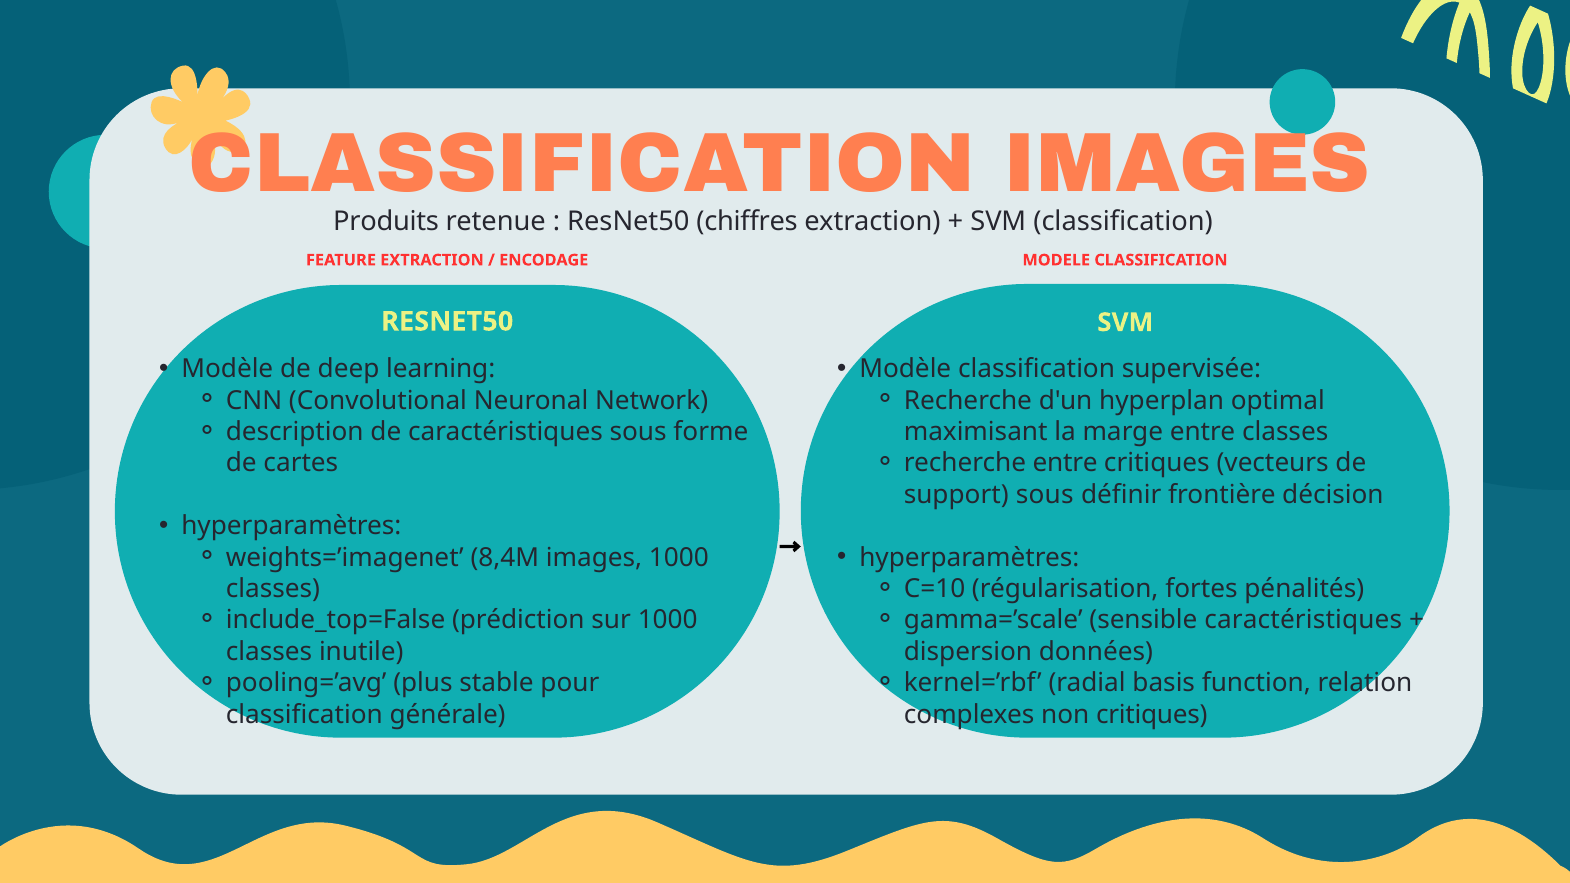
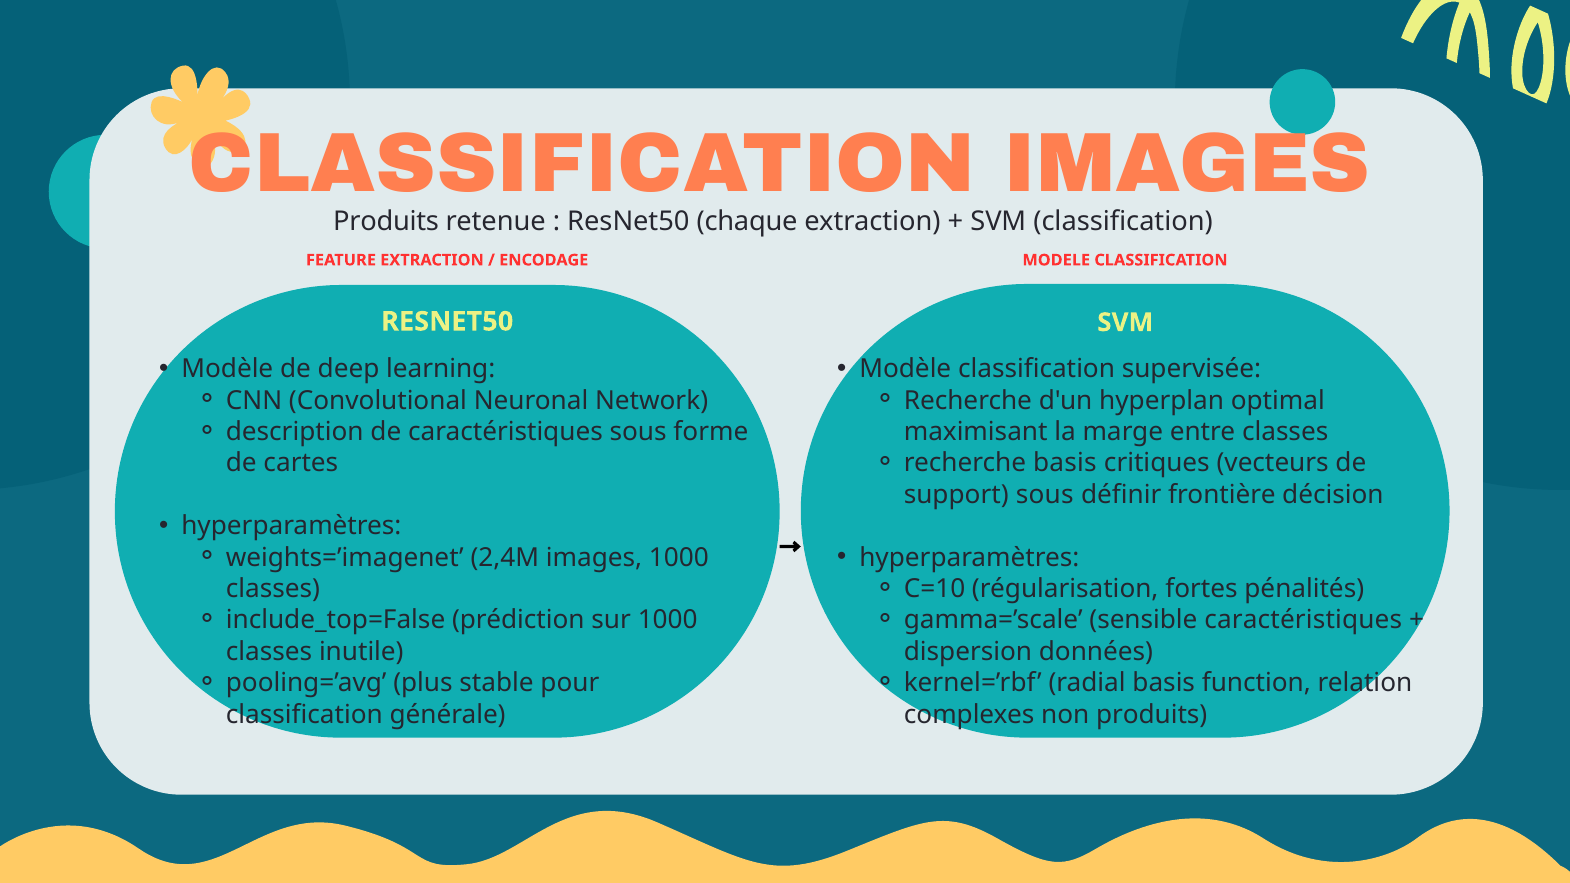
chiffres: chiffres -> chaque
recherche entre: entre -> basis
8,4M: 8,4M -> 2,4M
non critiques: critiques -> produits
